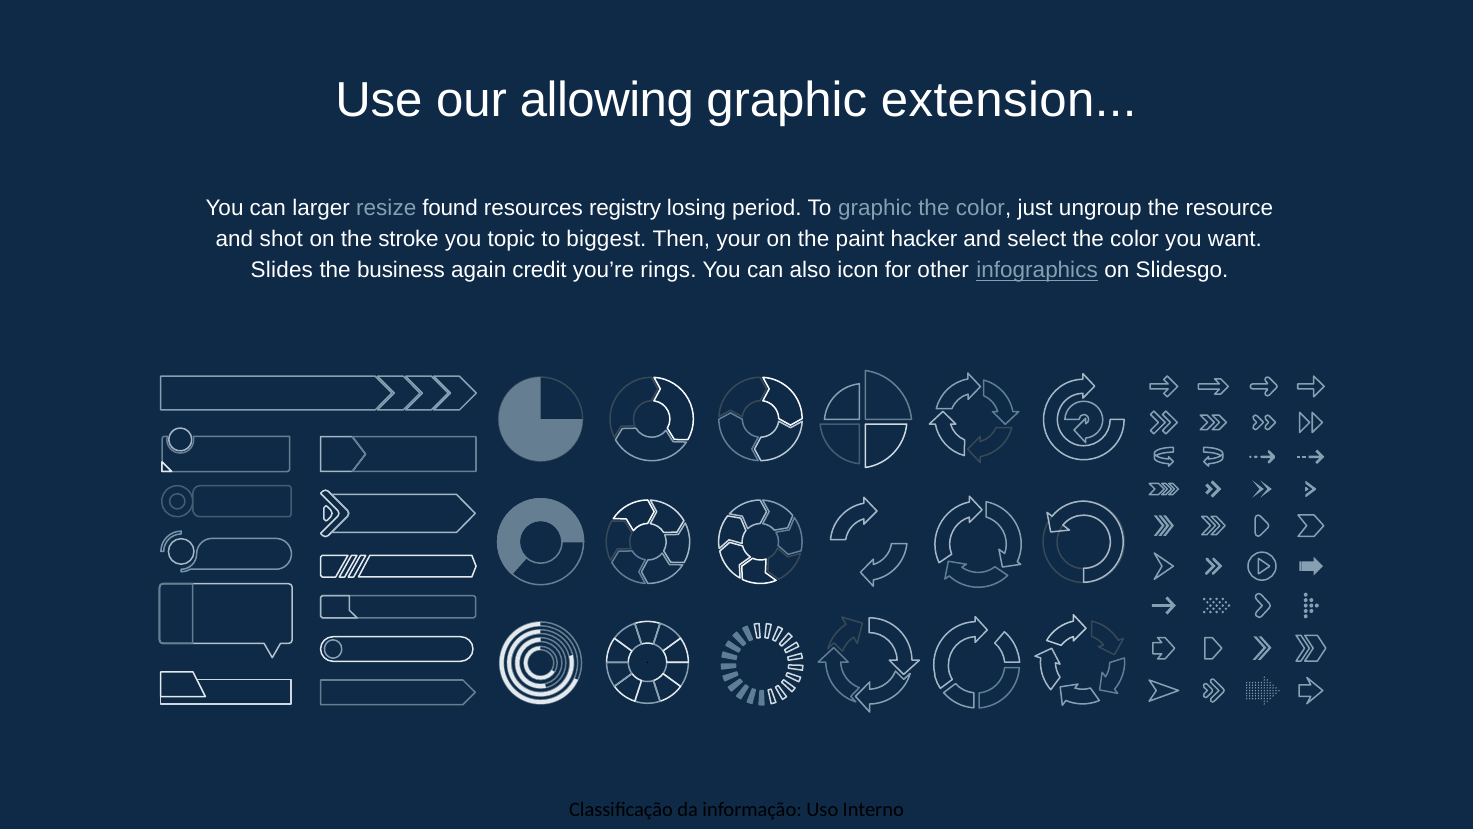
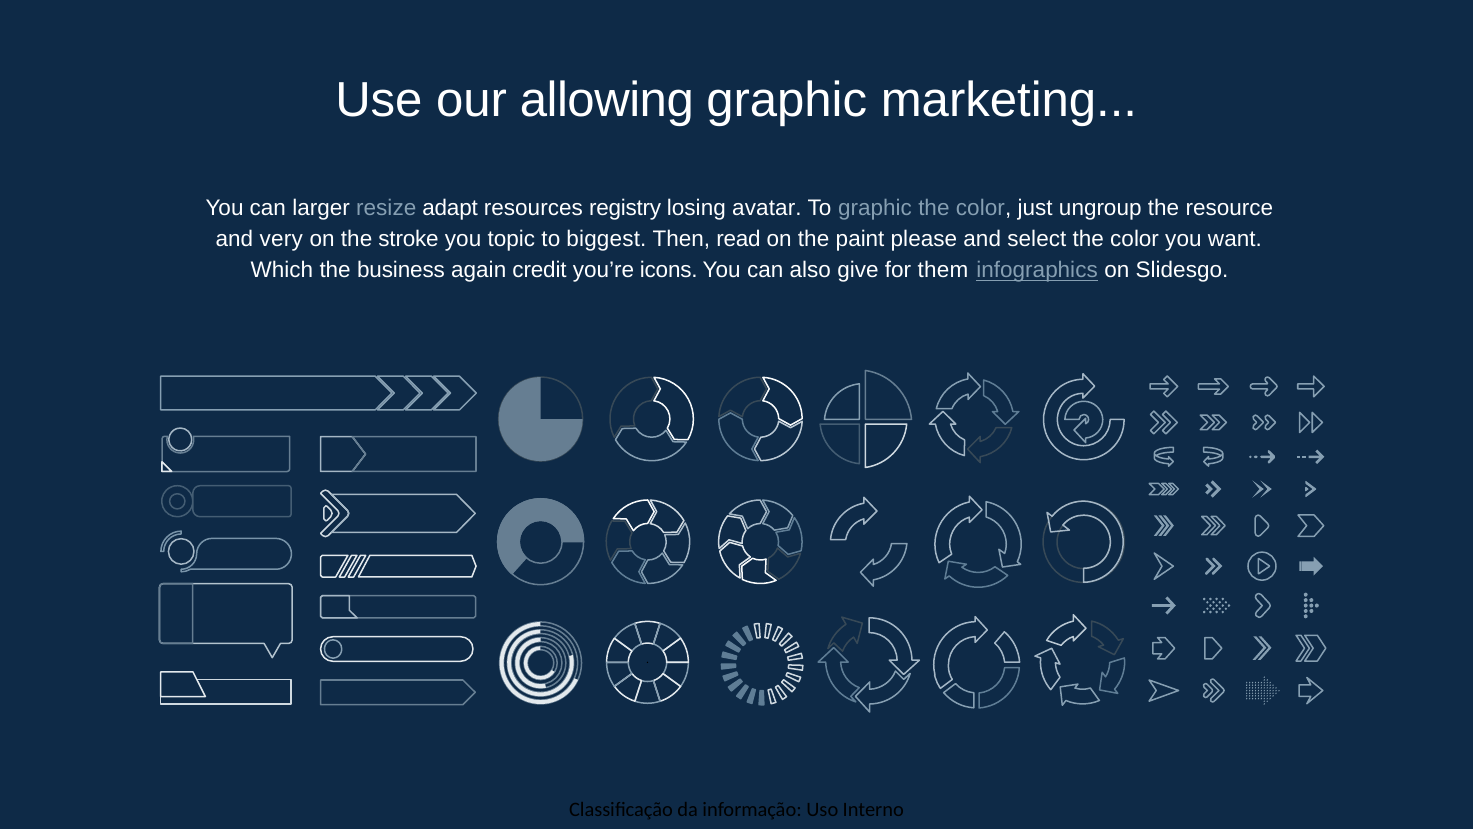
extension: extension -> marketing
found: found -> adapt
period: period -> avatar
shot: shot -> very
your: your -> read
hacker: hacker -> please
Slides: Slides -> Which
rings: rings -> icons
icon: icon -> give
other: other -> them
